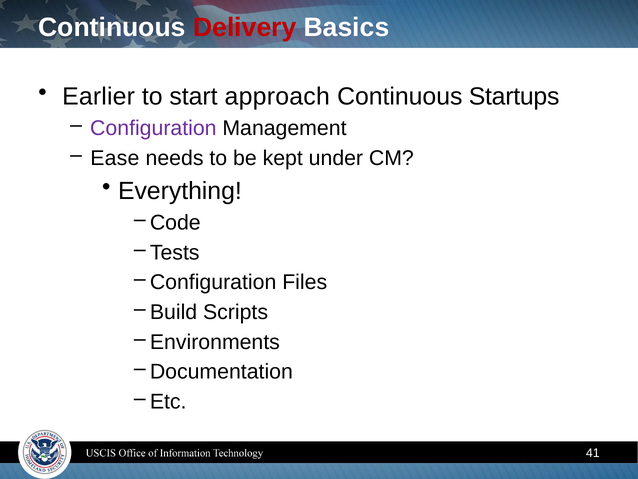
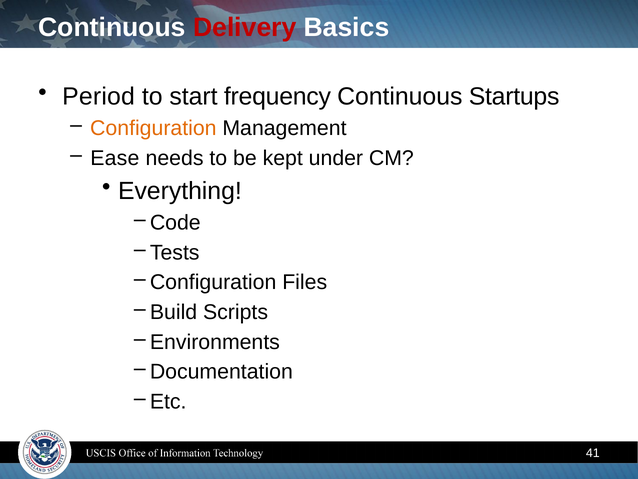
Earlier: Earlier -> Period
approach: approach -> frequency
Configuration at (153, 128) colour: purple -> orange
